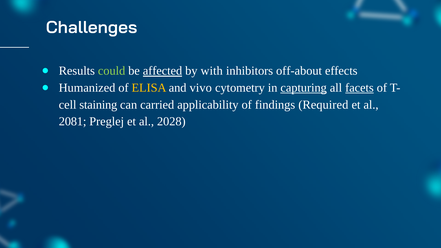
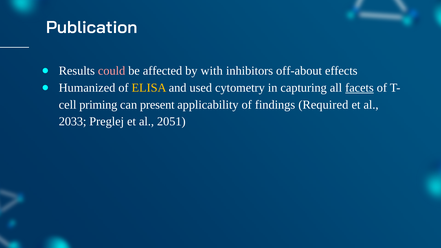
Challenges: Challenges -> Publication
could colour: light green -> pink
affected underline: present -> none
vivo: vivo -> used
capturing underline: present -> none
staining: staining -> priming
carried: carried -> present
2081: 2081 -> 2033
2028: 2028 -> 2051
